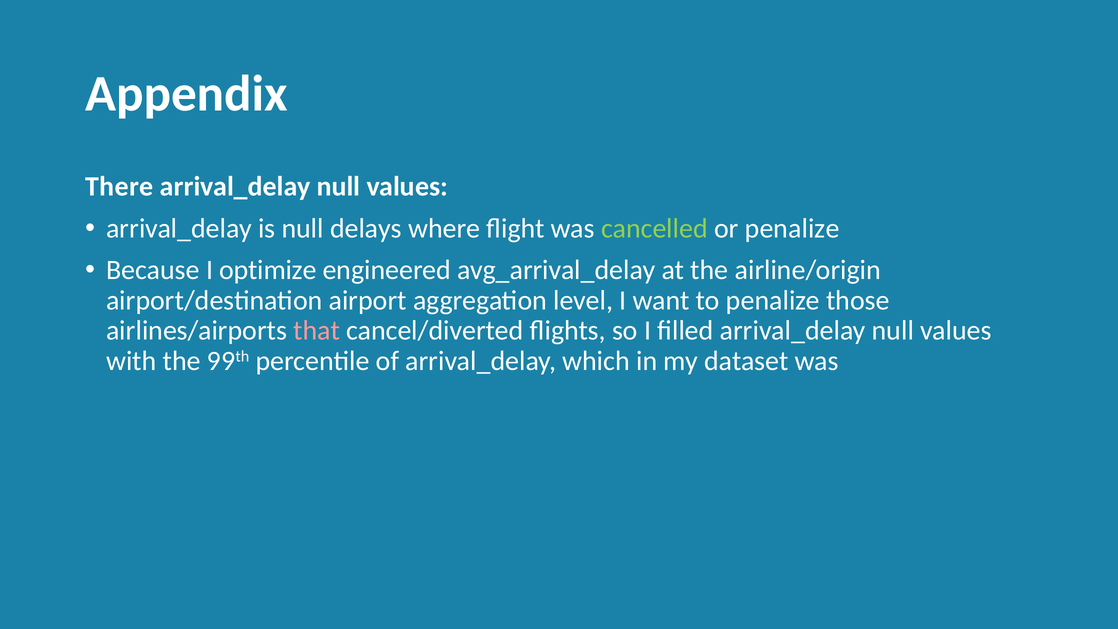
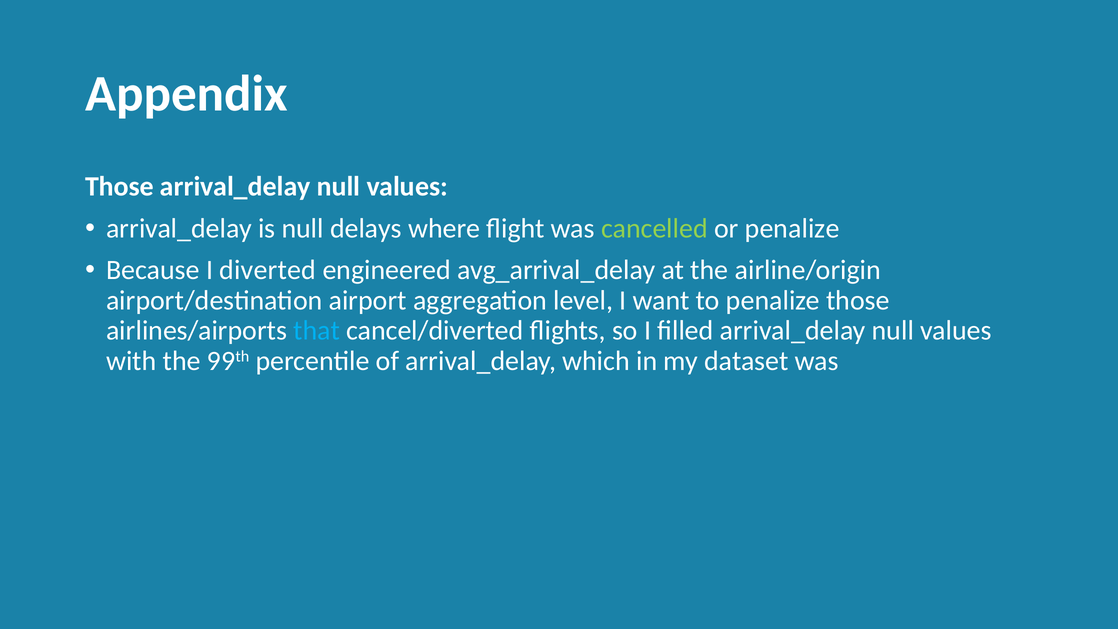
There at (119, 187): There -> Those
optimize: optimize -> diverted
that colour: pink -> light blue
